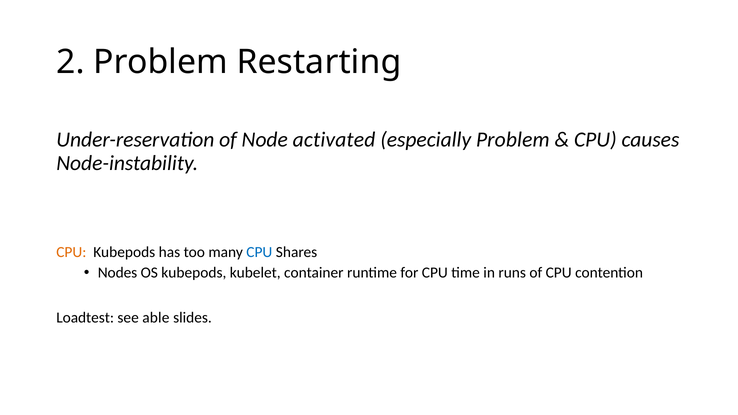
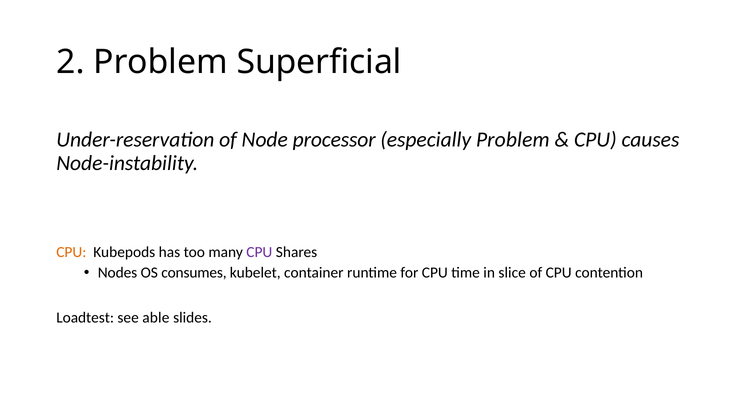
Restarting: Restarting -> Superficial
activated: activated -> processor
CPU at (259, 252) colour: blue -> purple
OS kubepods: kubepods -> consumes
runs: runs -> slice
